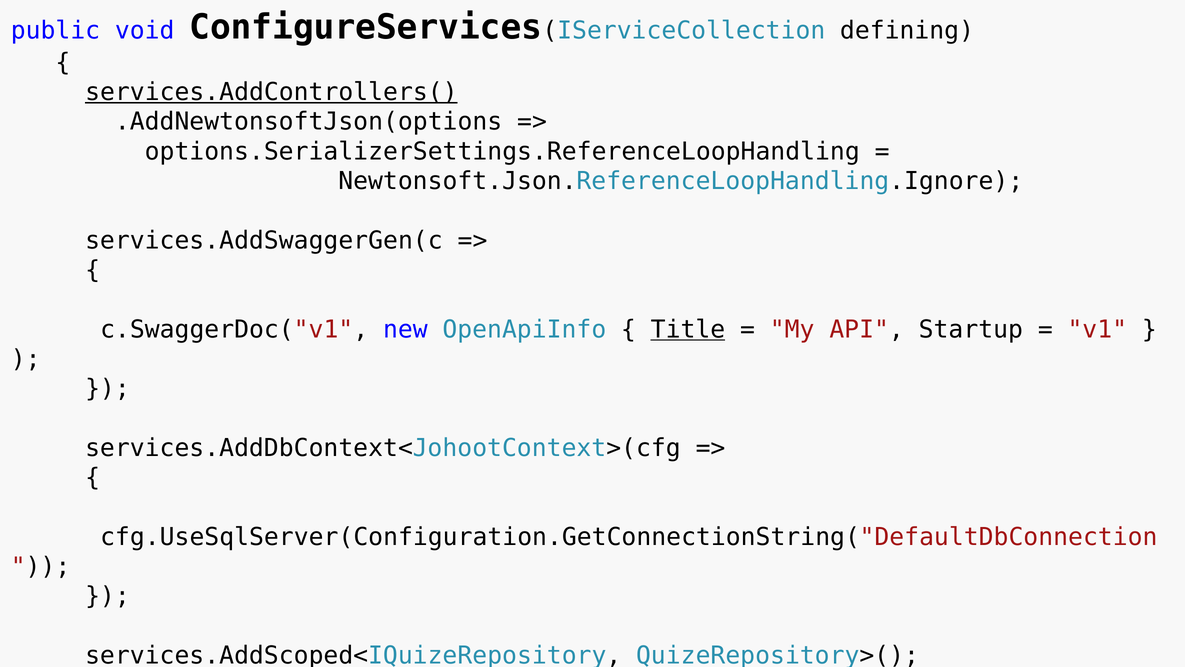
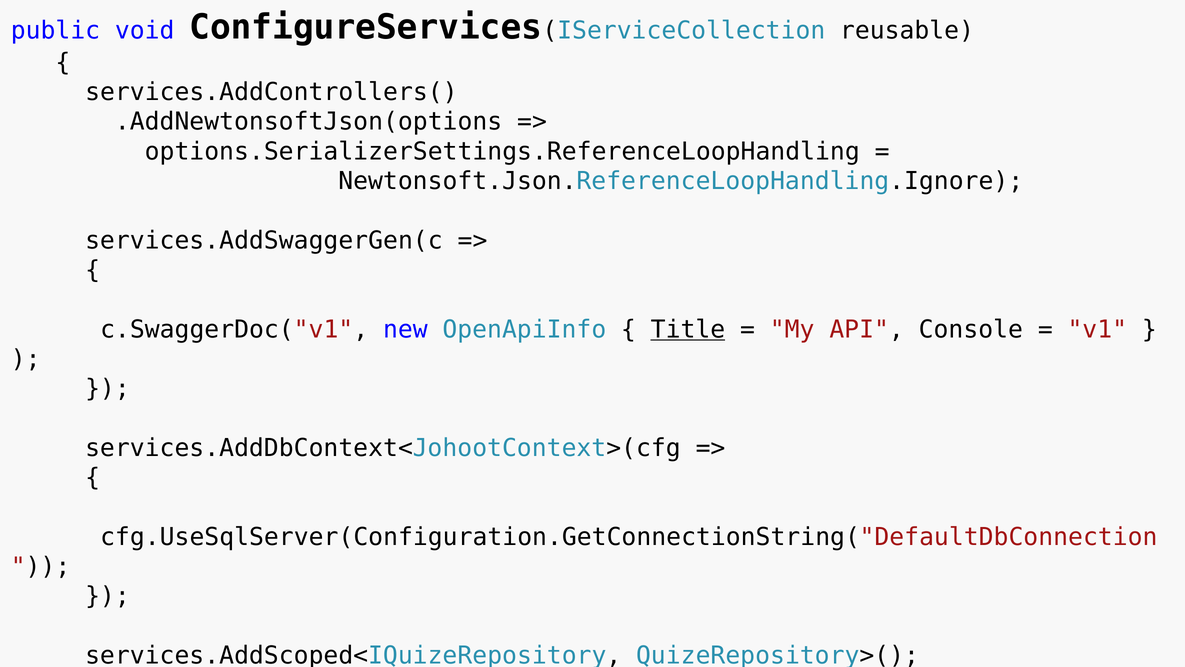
defining: defining -> reusable
services.AddControllers( underline: present -> none
Startup: Startup -> Console
